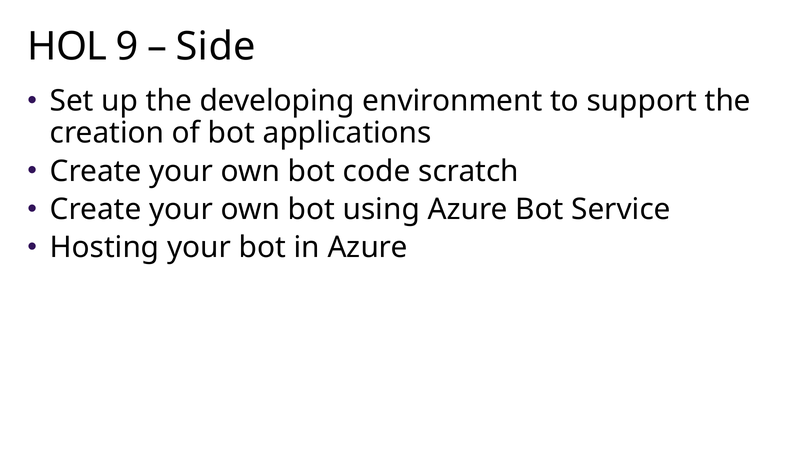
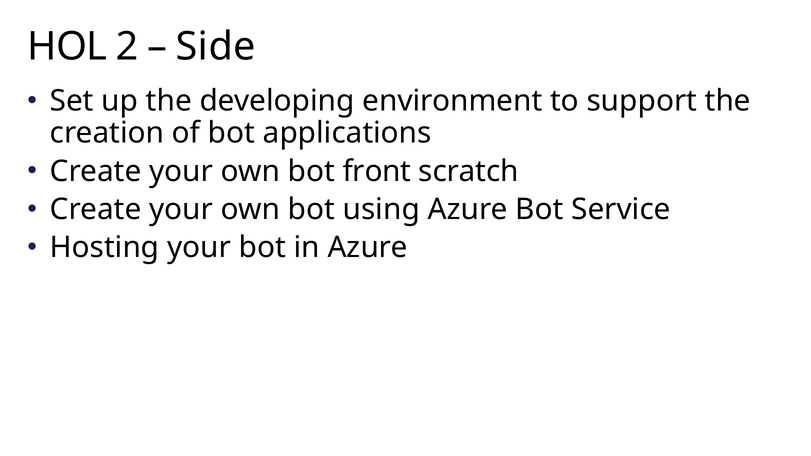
9: 9 -> 2
code: code -> front
